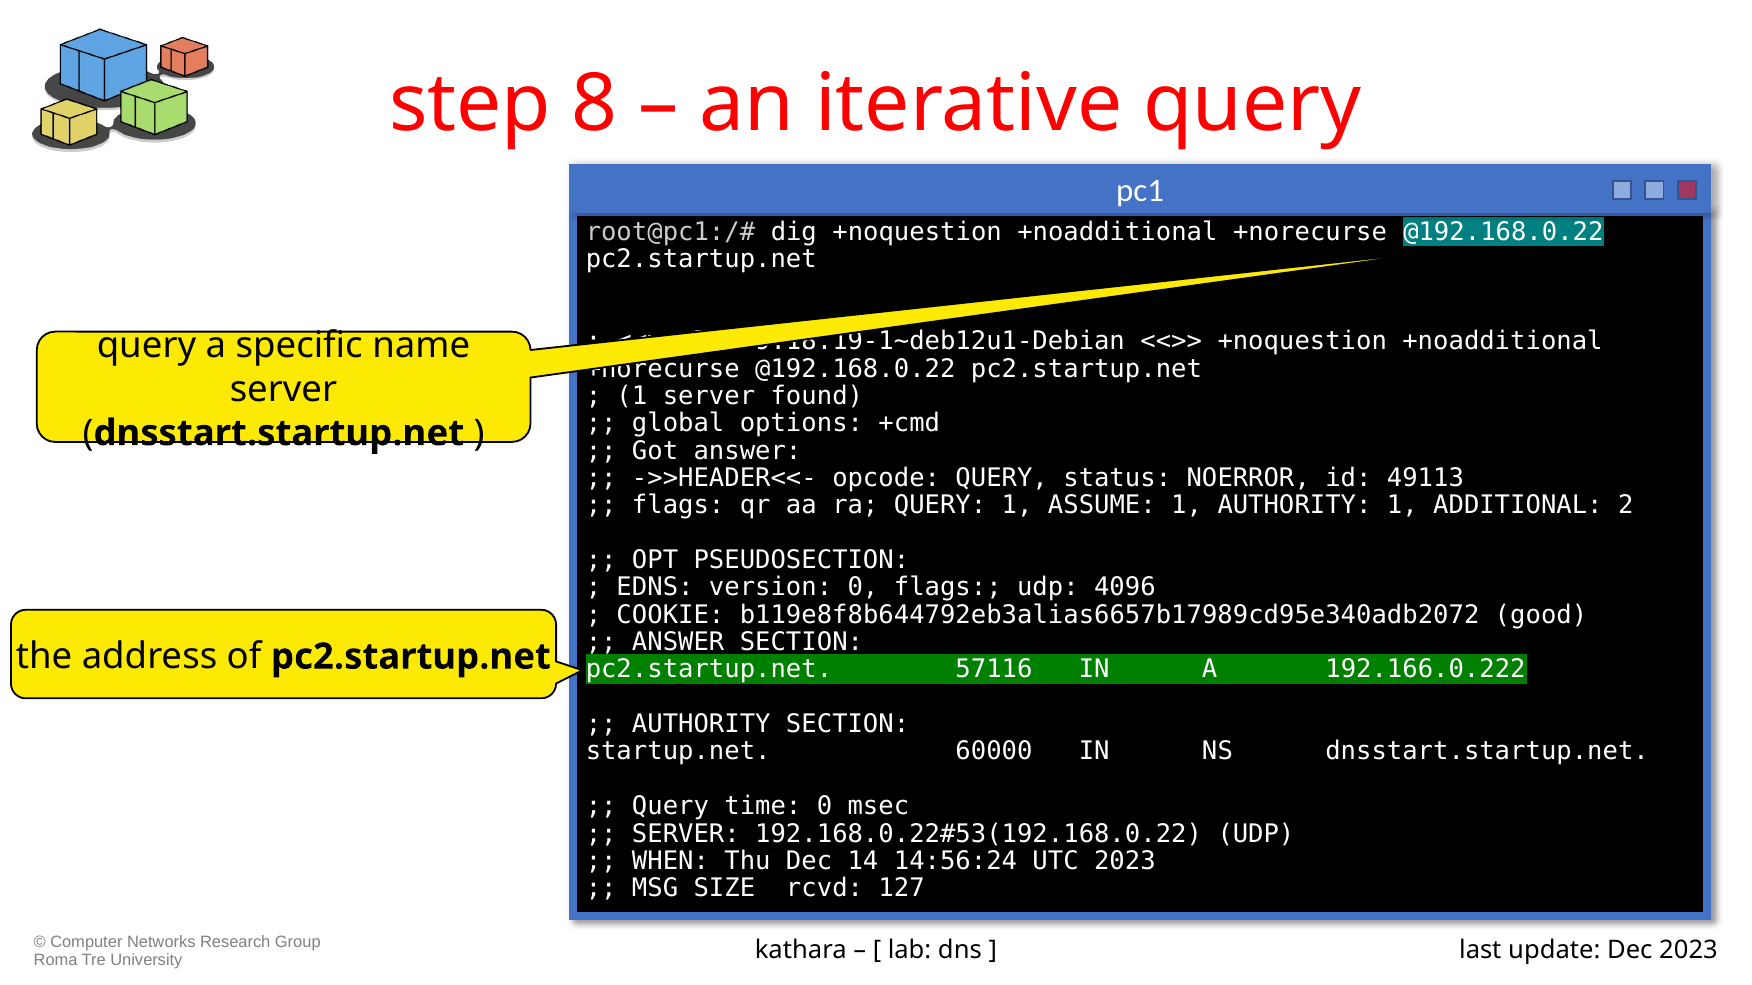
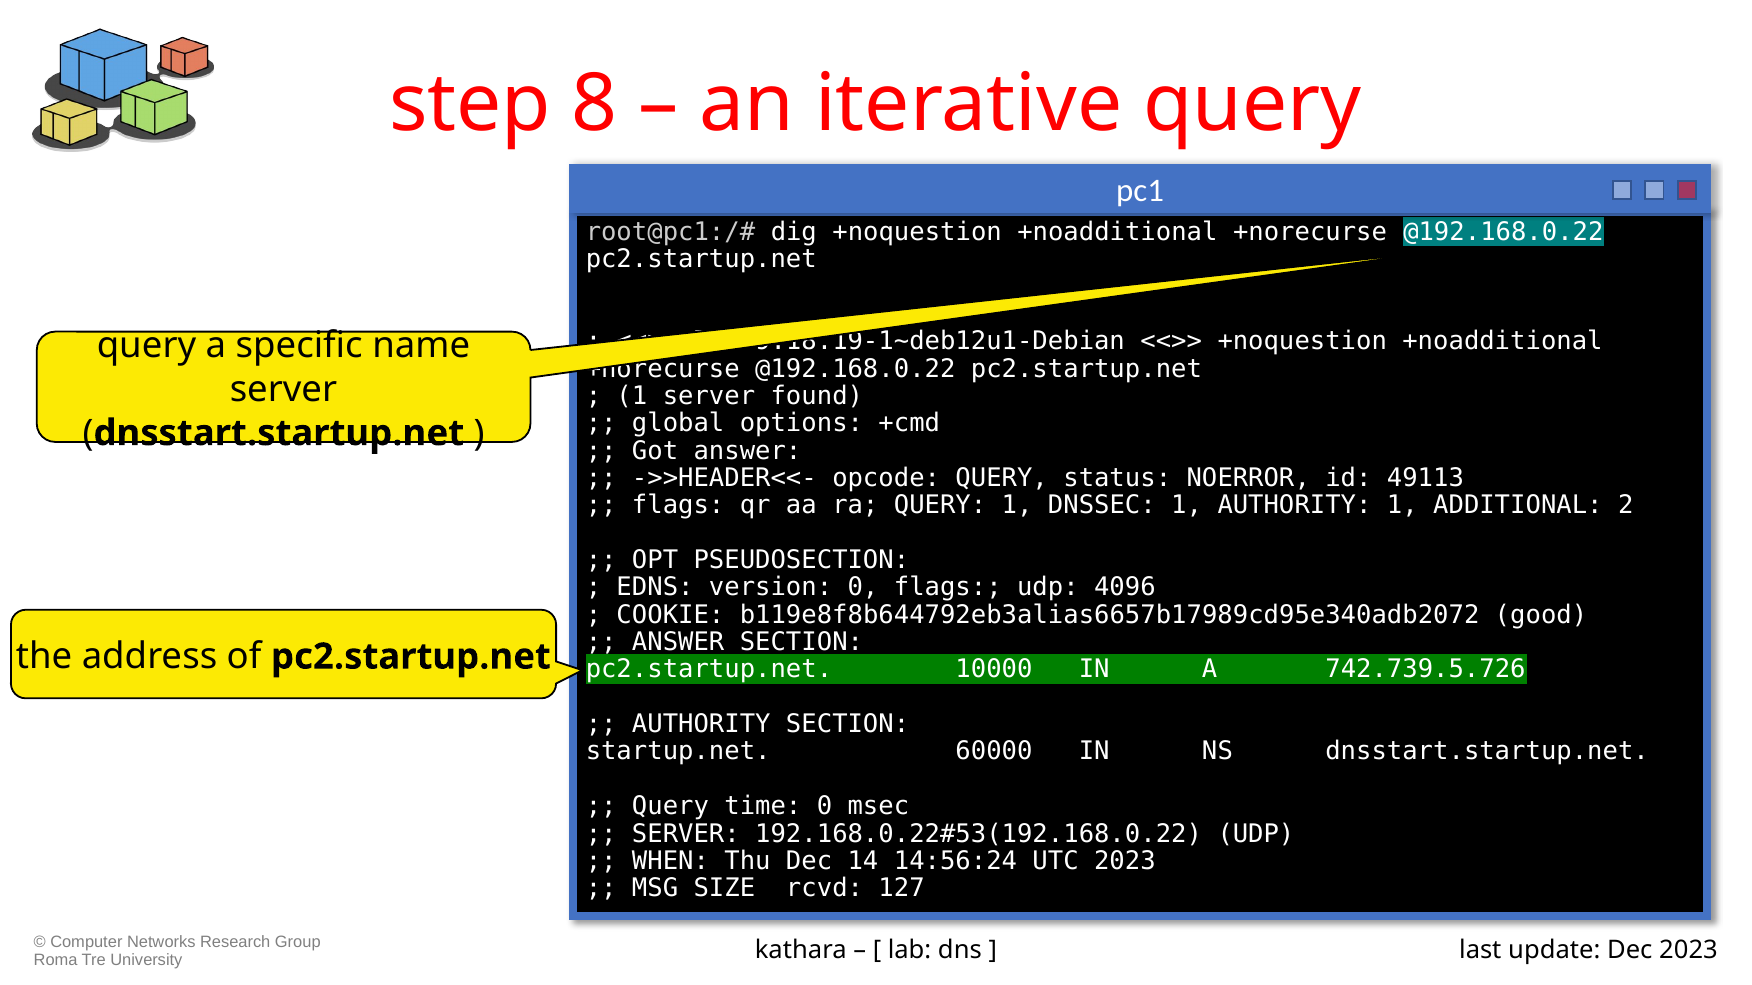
ASSUME: ASSUME -> DNSSEC
57116: 57116 -> 10000
192.166.0.222: 192.166.0.222 -> 742.739.5.726
